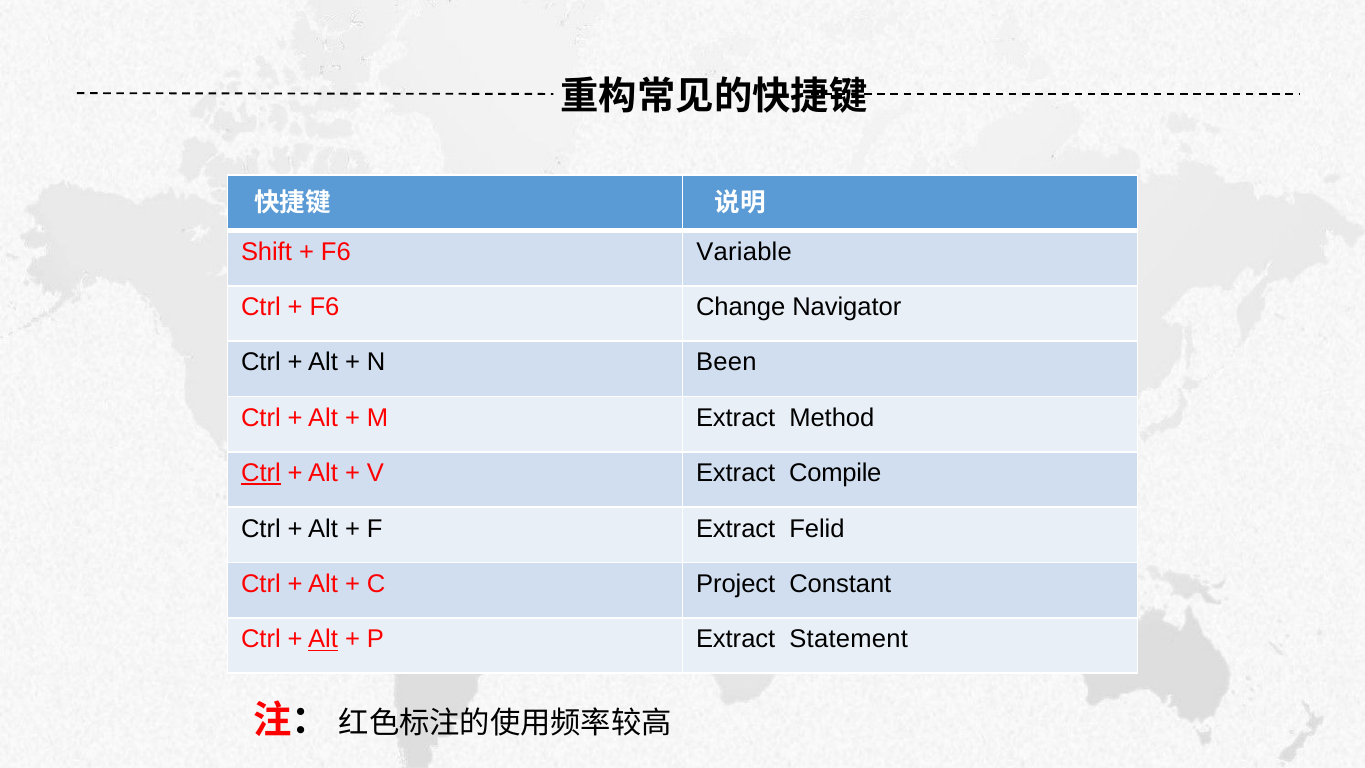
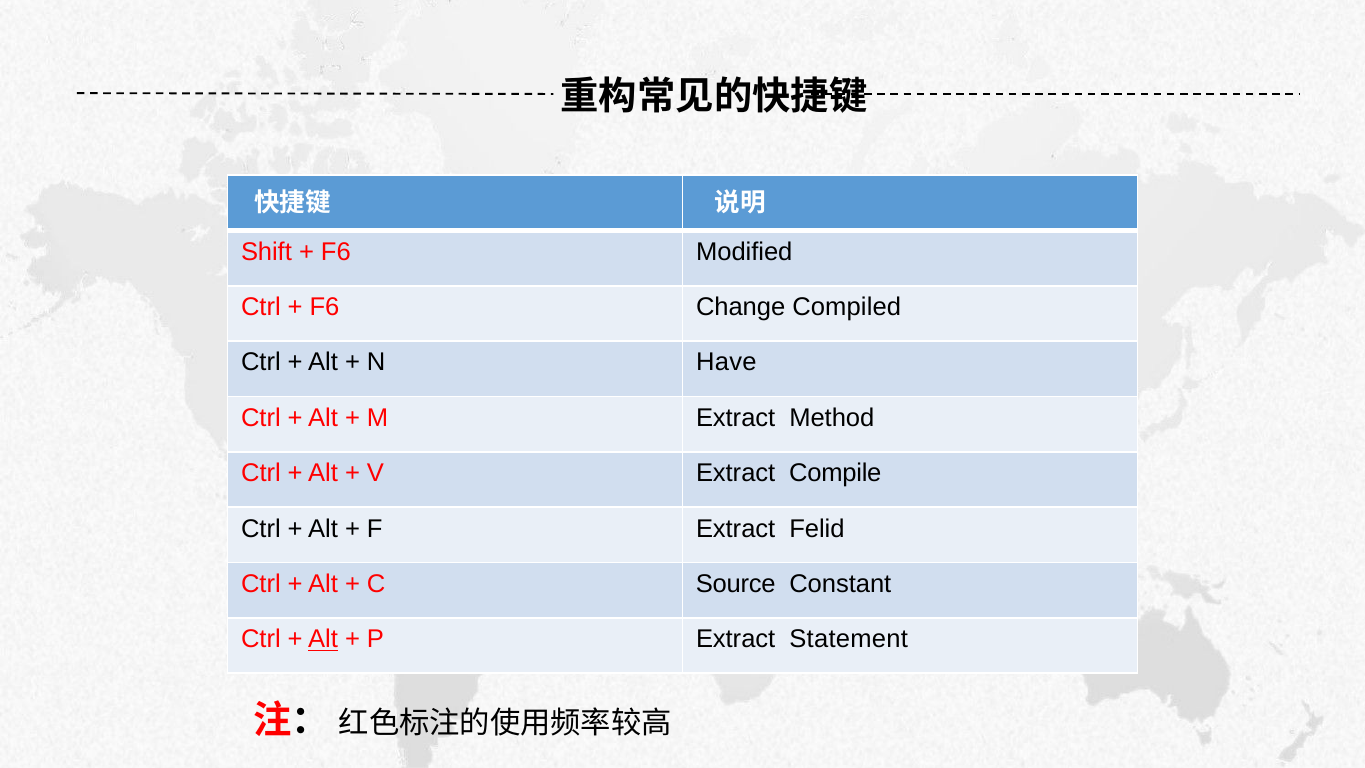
Variable: Variable -> Modified
Navigator: Navigator -> Compiled
Been: Been -> Have
Ctrl at (261, 473) underline: present -> none
Project: Project -> Source
